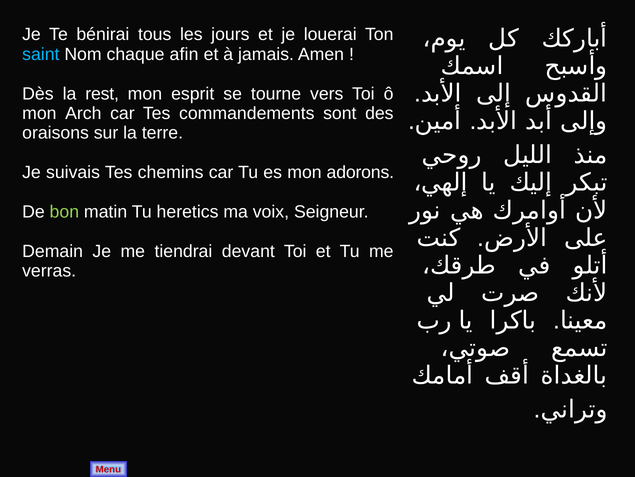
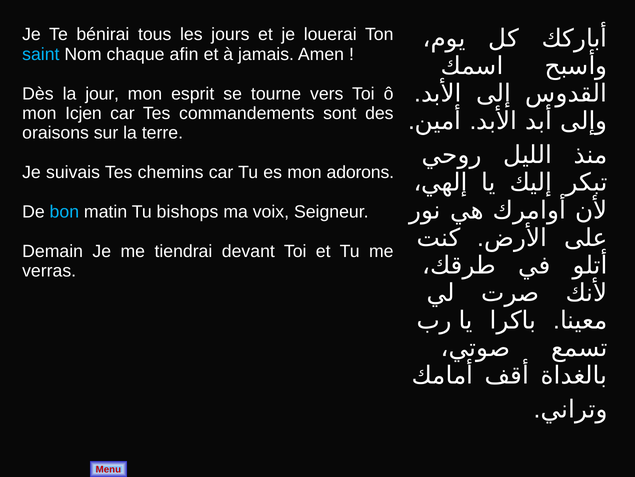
rest: rest -> jour
Arch: Arch -> Icjen
bon colour: light green -> light blue
heretics: heretics -> bishops
